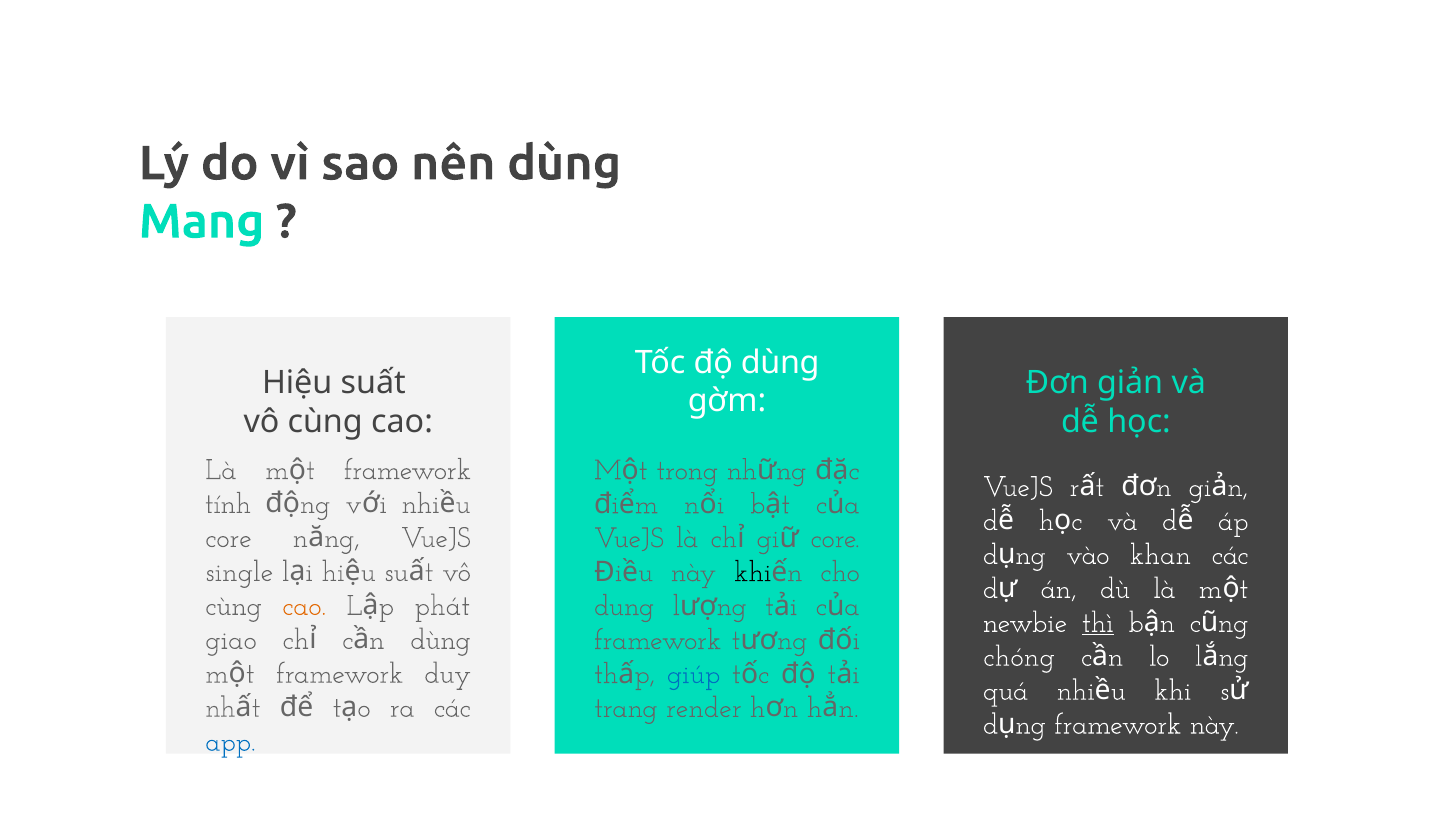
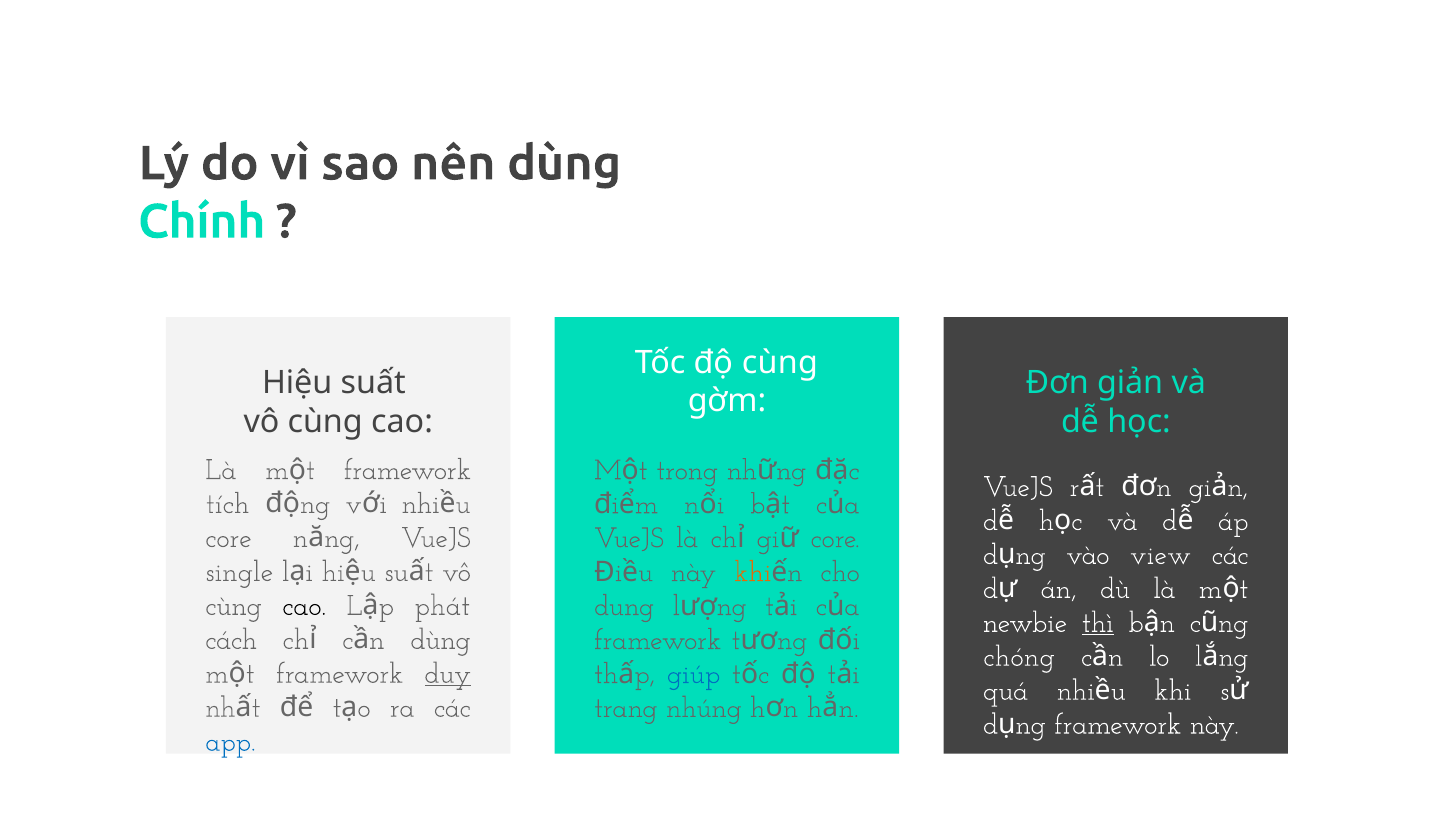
Mang: Mang -> Chính
độ dùng: dùng -> cùng
tính: tính -> tích
khan: khan -> view
khi at (753, 572) colour: black -> orange
cao colour: orange -> black
giao: giao -> cách
duy underline: none -> present
render: render -> nhúng
